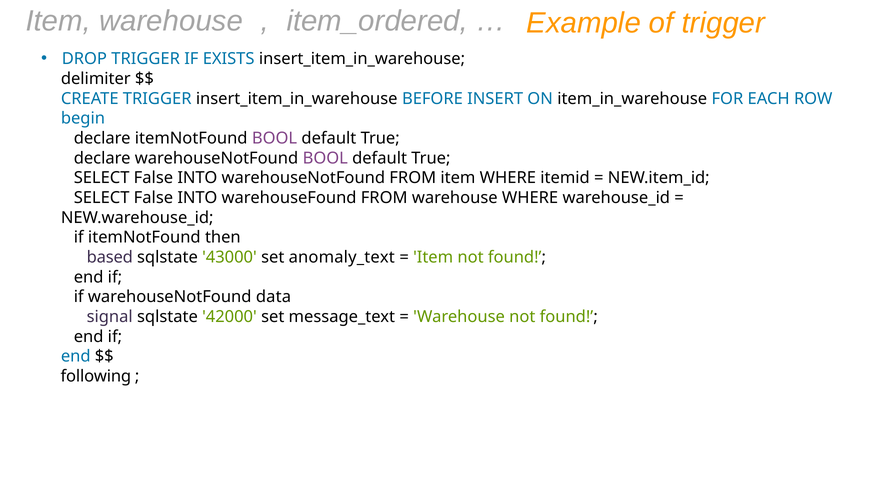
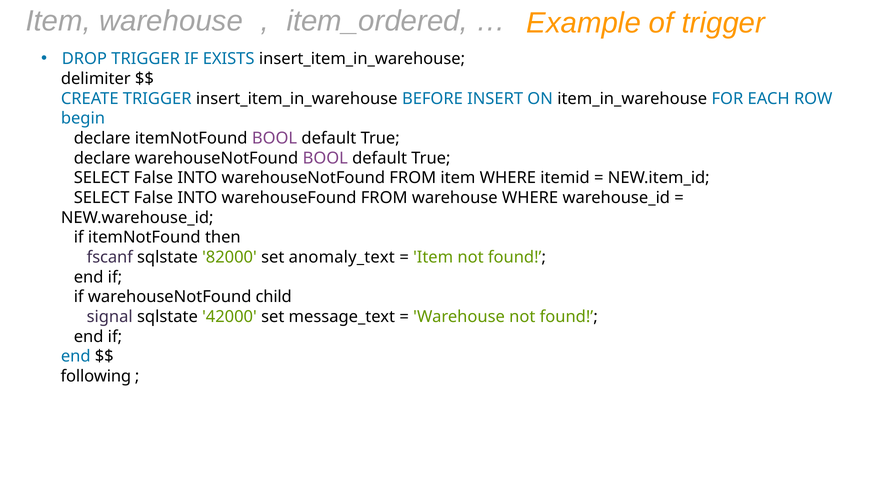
based: based -> fscanf
43000: 43000 -> 82000
data: data -> child
